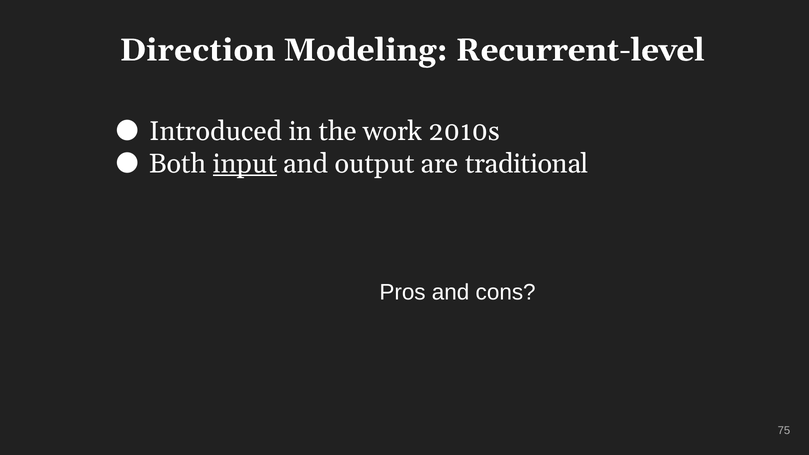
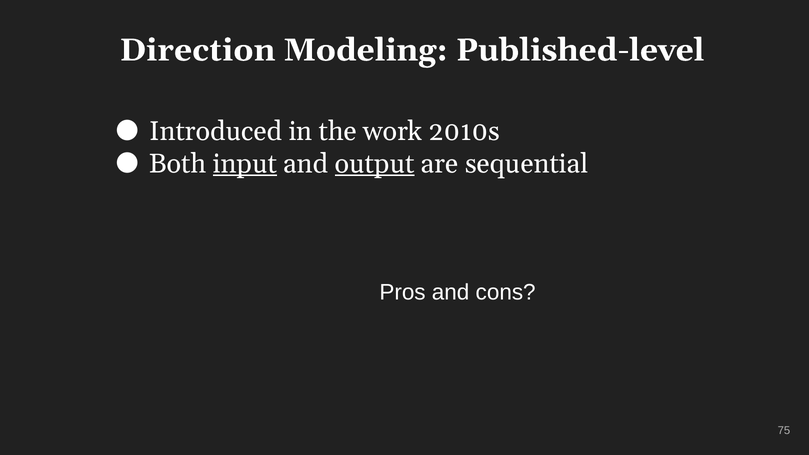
Recurrent-level: Recurrent-level -> Published-level
output underline: none -> present
traditional: traditional -> sequential
